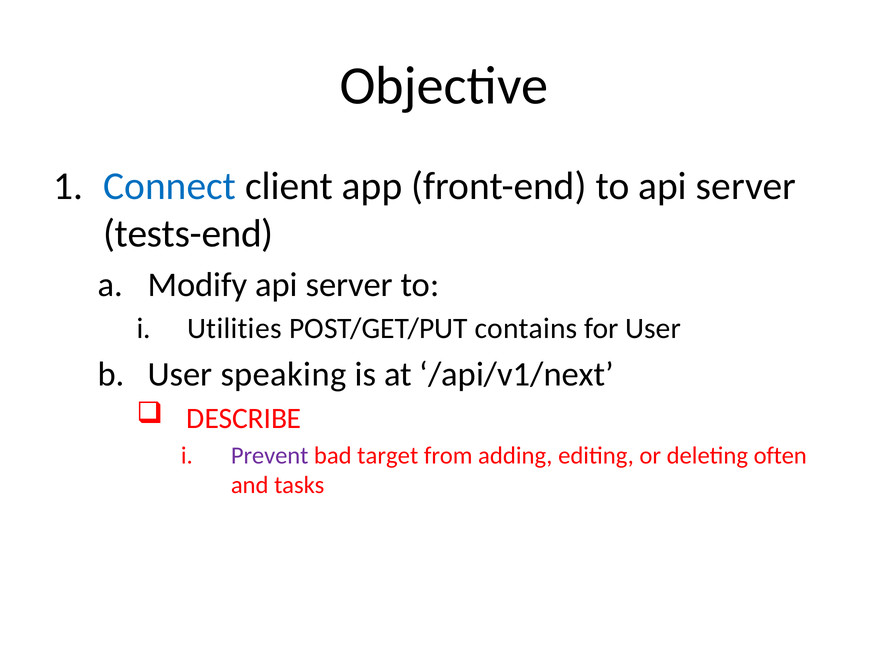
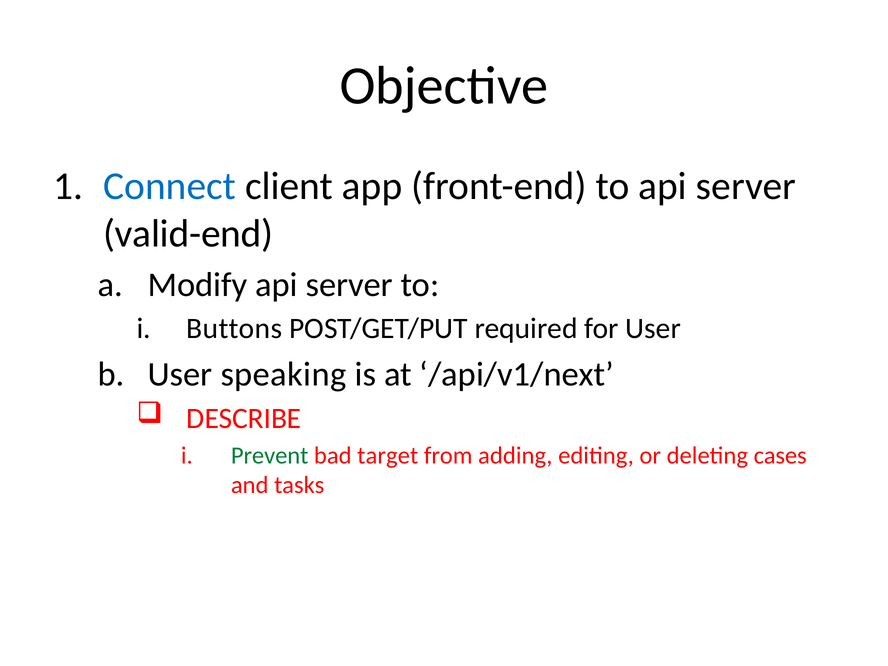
tests-end: tests-end -> valid-end
Utilities: Utilities -> Buttons
contains: contains -> required
Prevent colour: purple -> green
often: often -> cases
